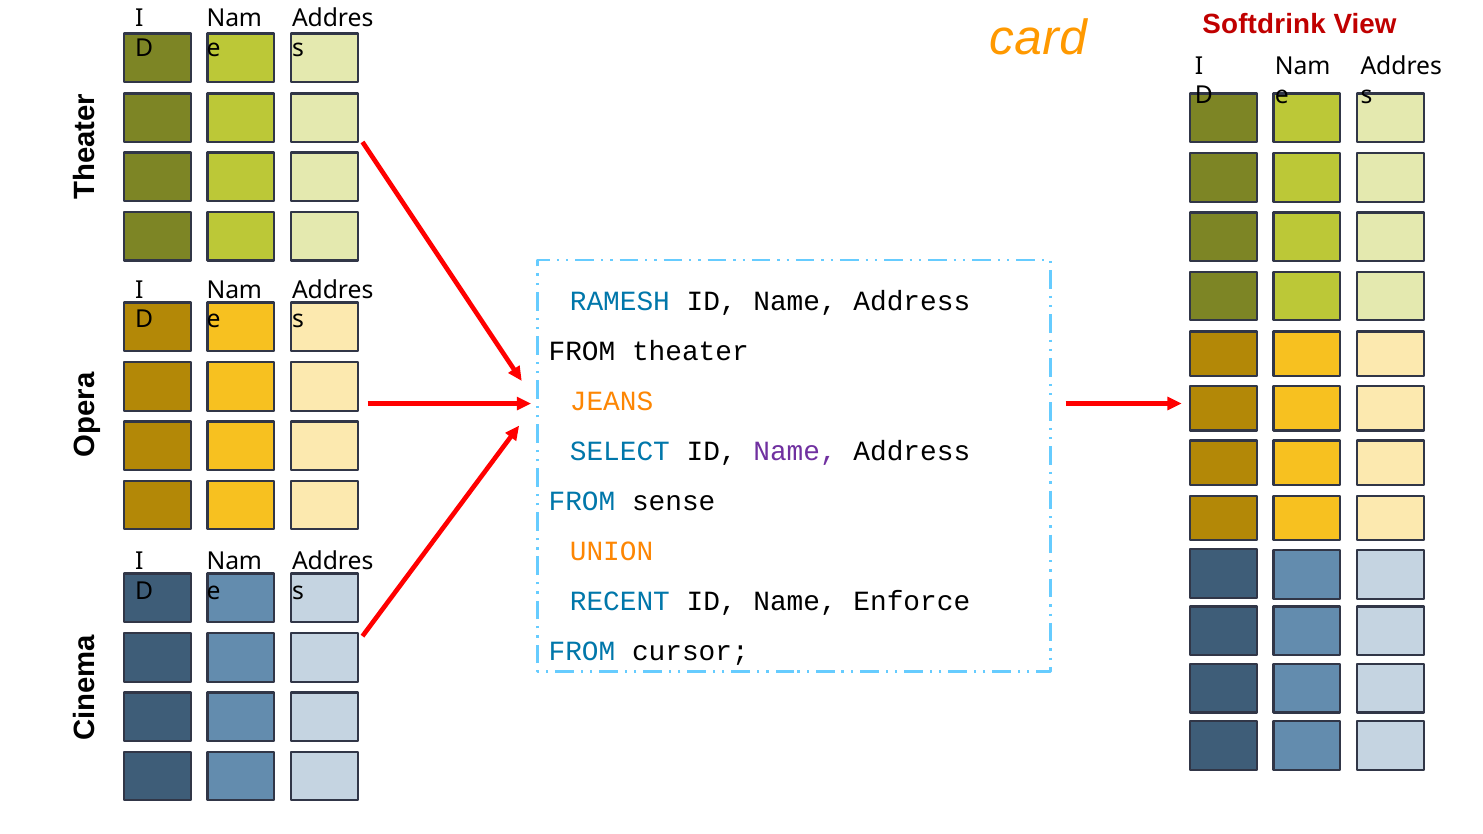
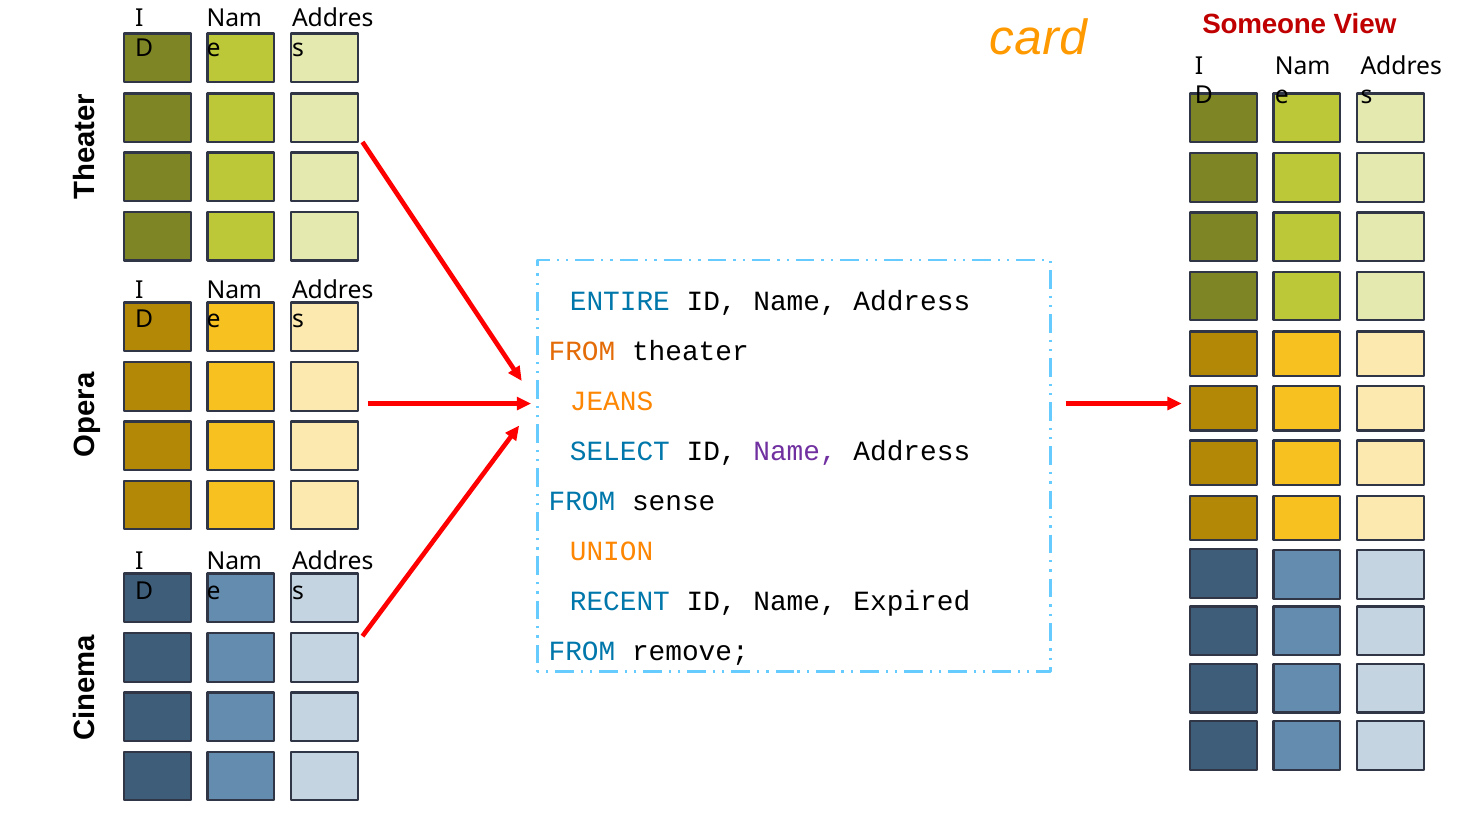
Softdrink: Softdrink -> Someone
RAMESH: RAMESH -> ENTIRE
FROM at (582, 351) colour: black -> orange
Enforce: Enforce -> Expired
cursor: cursor -> remove
